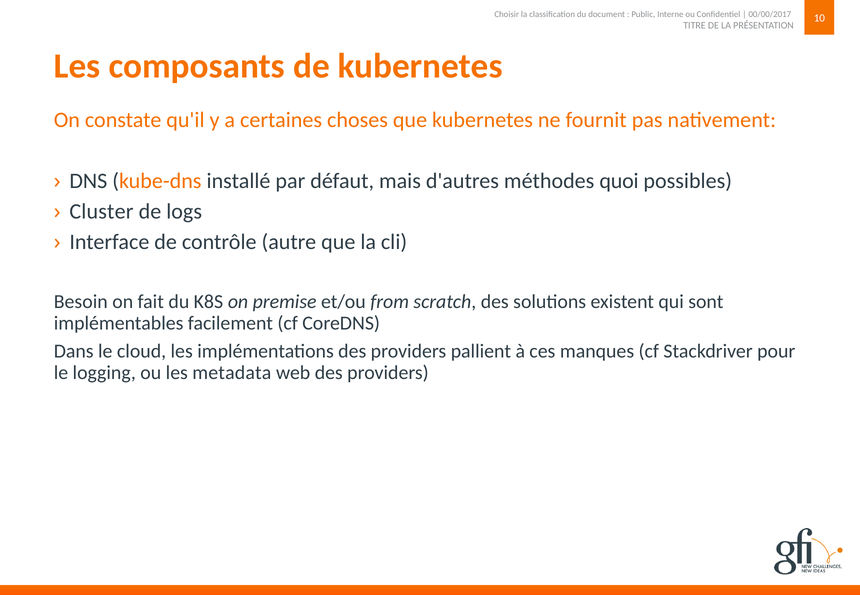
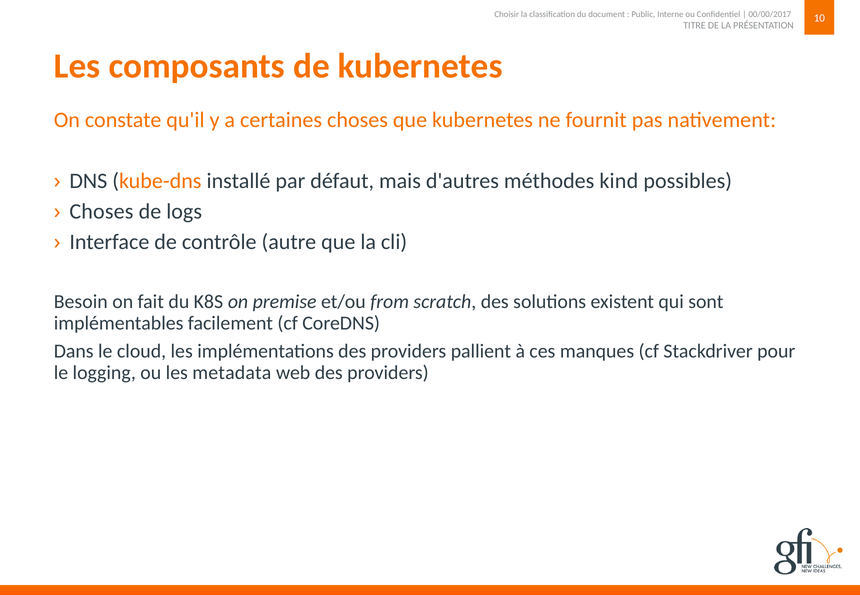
quoi: quoi -> kind
Cluster at (101, 212): Cluster -> Choses
